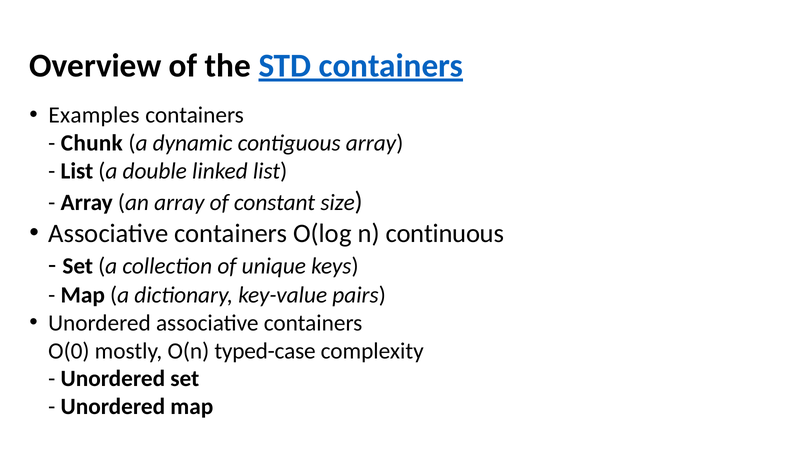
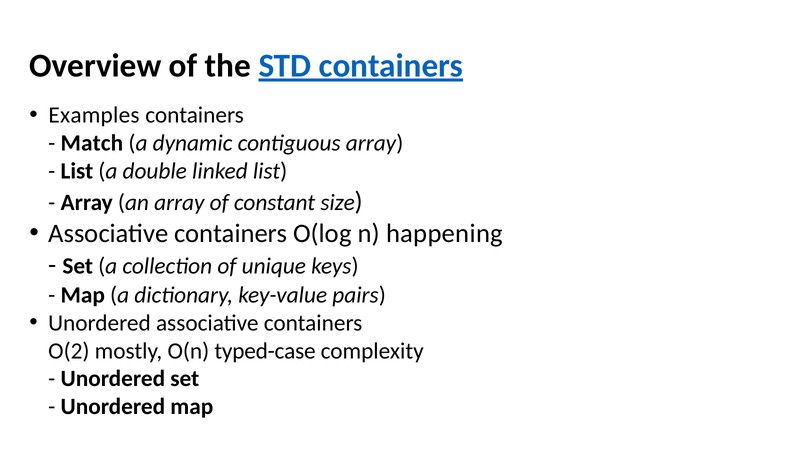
Chunk: Chunk -> Match
continuous: continuous -> happening
O(0: O(0 -> O(2
